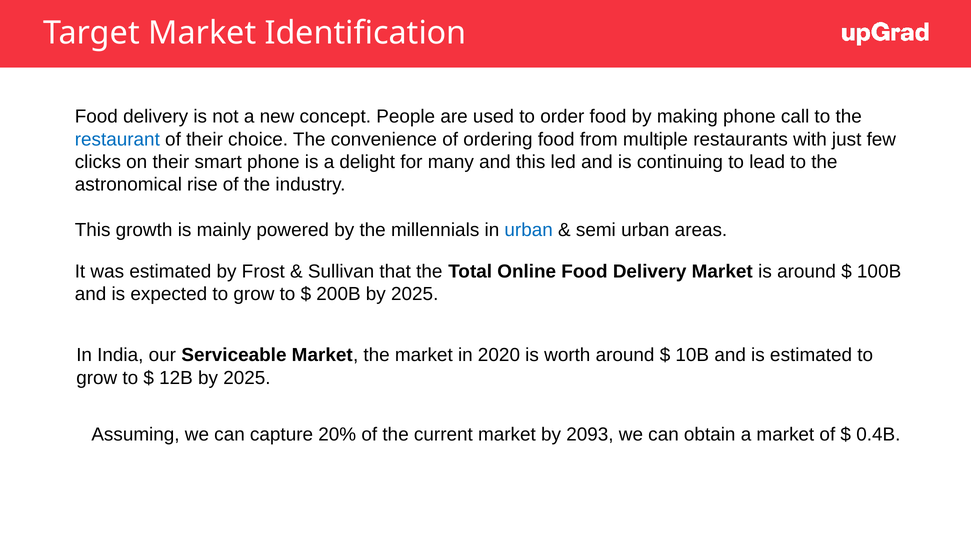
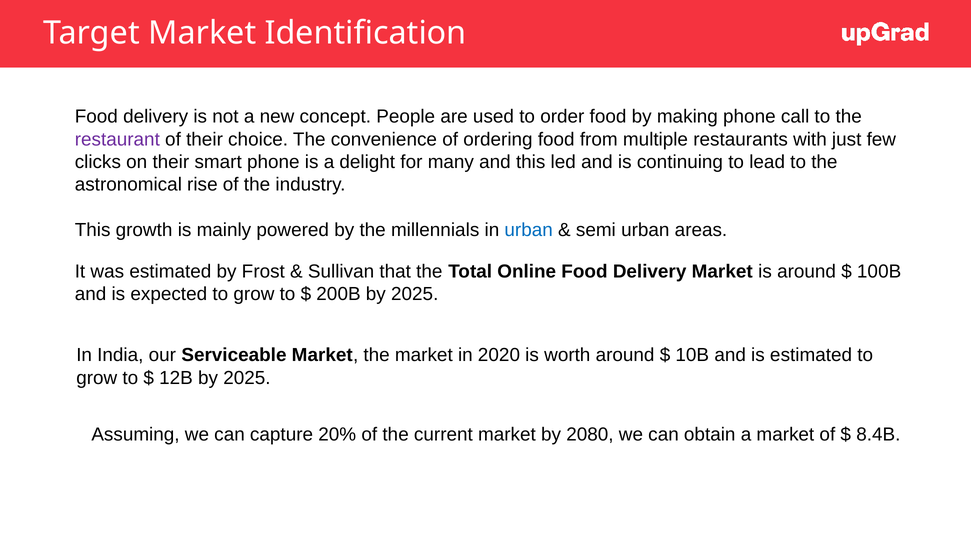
restaurant colour: blue -> purple
2093: 2093 -> 2080
0.4B: 0.4B -> 8.4B
